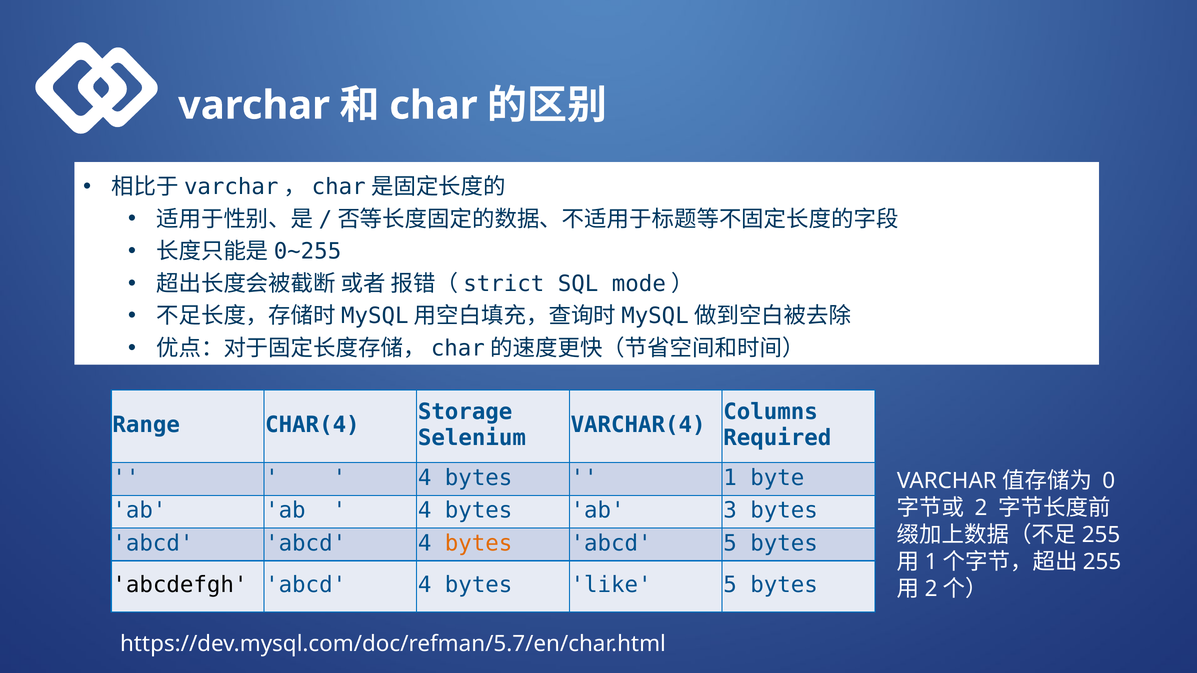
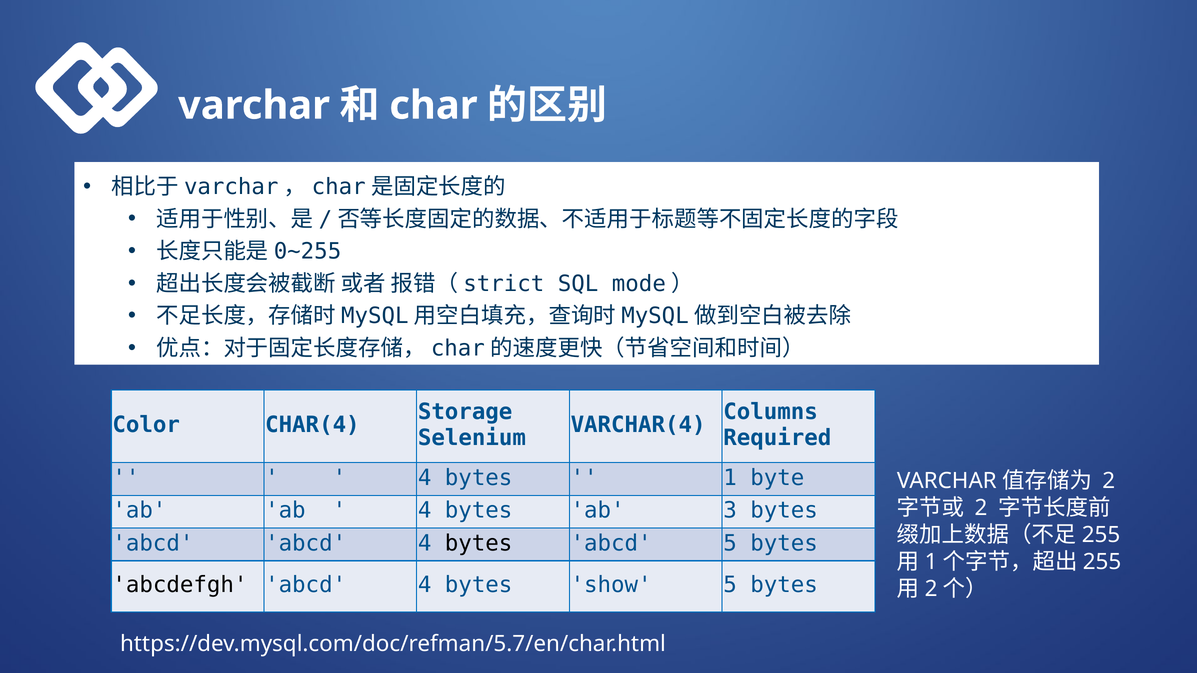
Range: Range -> Color
0 at (1109, 481): 0 -> 2
bytes at (479, 543) colour: orange -> black
like: like -> show
